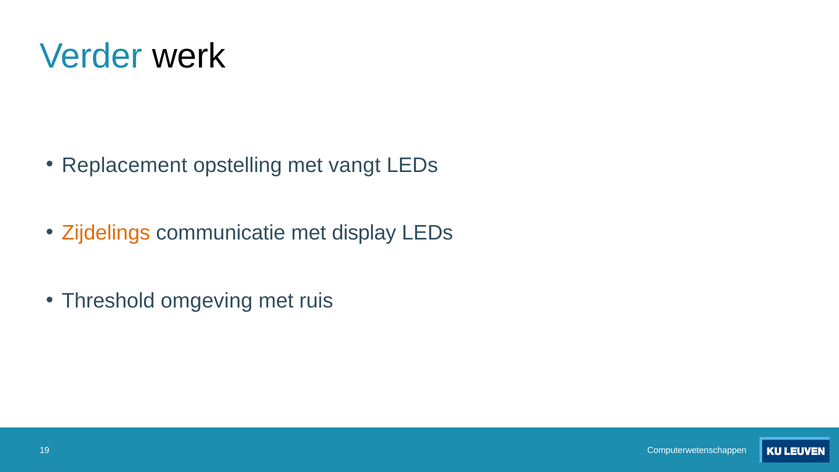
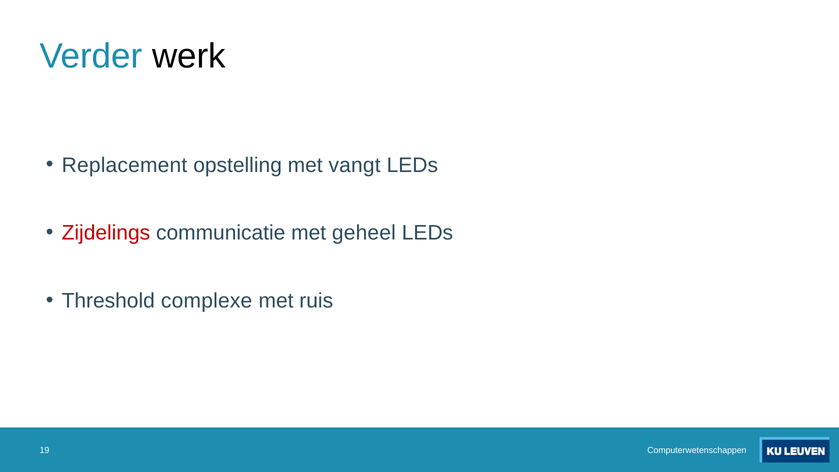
Zijdelings colour: orange -> red
display: display -> geheel
omgeving: omgeving -> complexe
